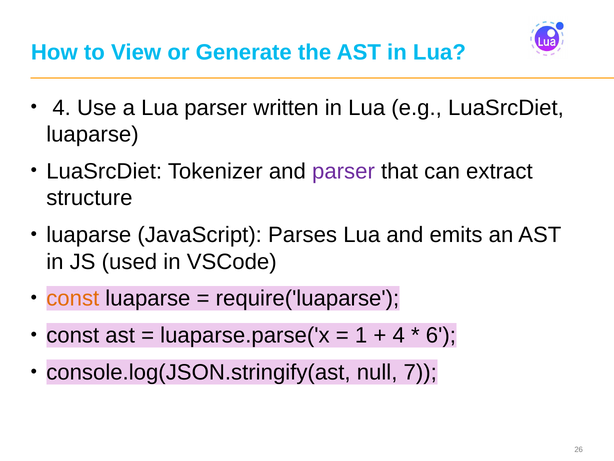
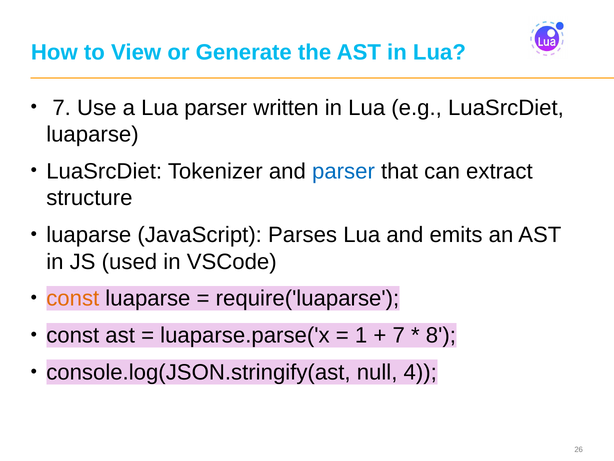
4 at (62, 108): 4 -> 7
parser at (343, 171) colour: purple -> blue
4 at (399, 335): 4 -> 7
6: 6 -> 8
7: 7 -> 4
